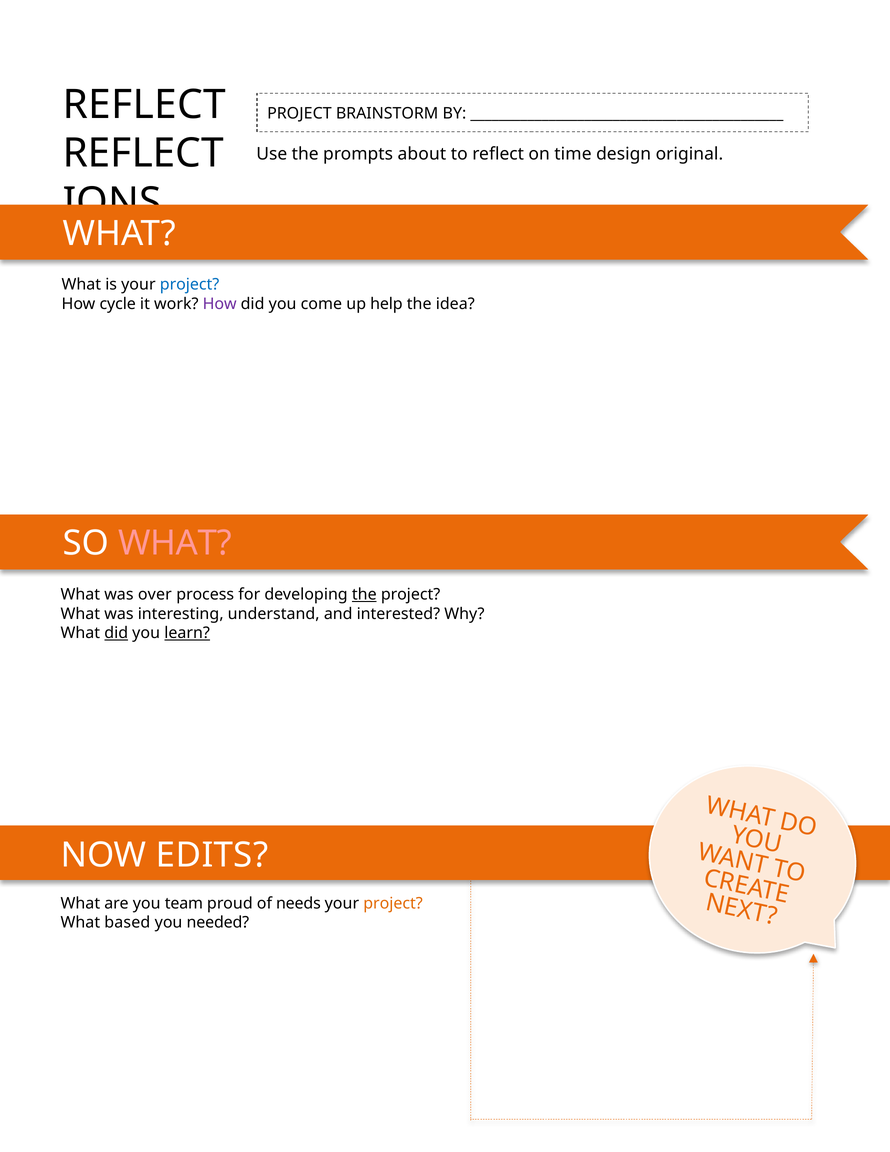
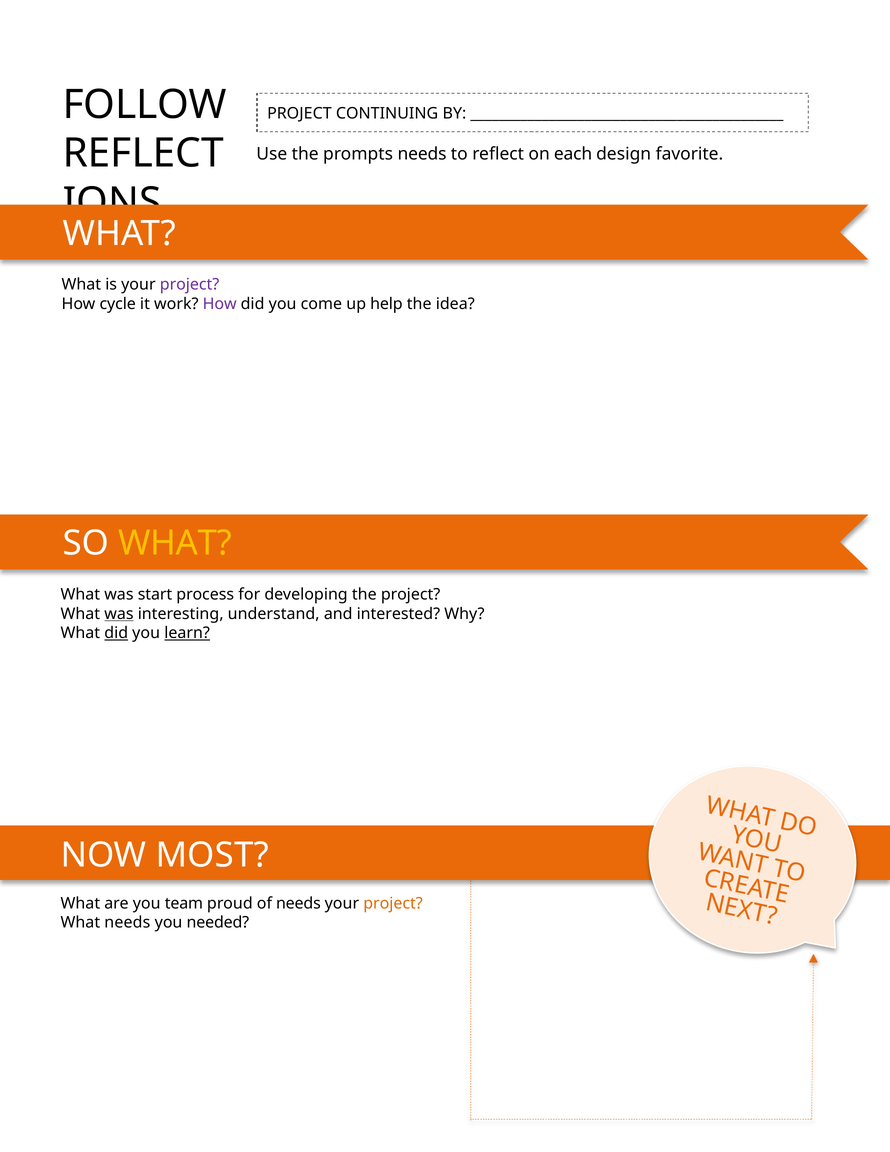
REFLECT at (144, 105): REFLECT -> FOLLOW
BRAINSTORM: BRAINSTORM -> CONTINUING
prompts about: about -> needs
time: time -> each
original: original -> favorite
project at (190, 285) colour: blue -> purple
WHAT at (175, 543) colour: pink -> yellow
over: over -> start
the at (364, 595) underline: present -> none
was at (119, 614) underline: none -> present
EDITS: EDITS -> MOST
What based: based -> needs
